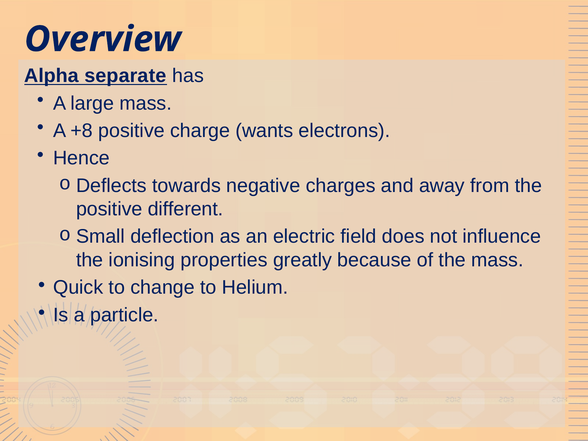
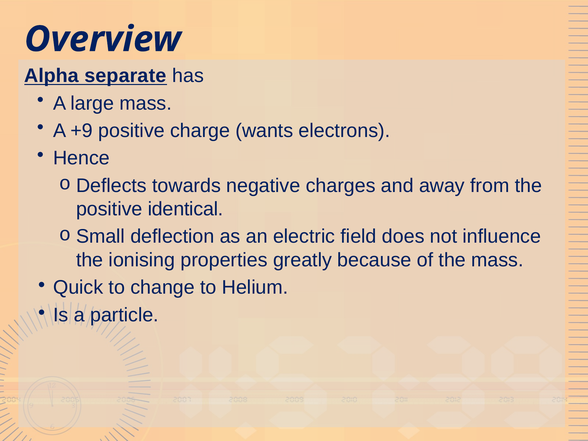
+8: +8 -> +9
different: different -> identical
